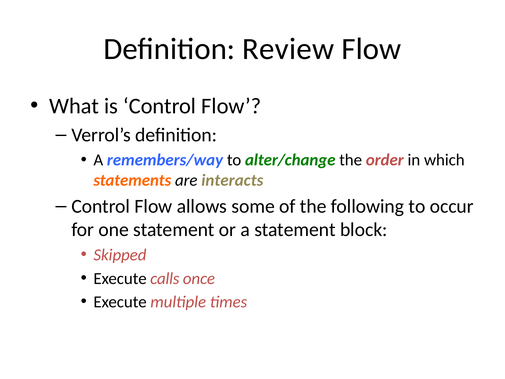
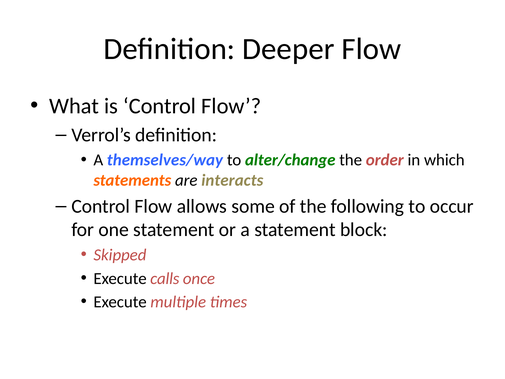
Review: Review -> Deeper
remembers/way: remembers/way -> themselves/way
